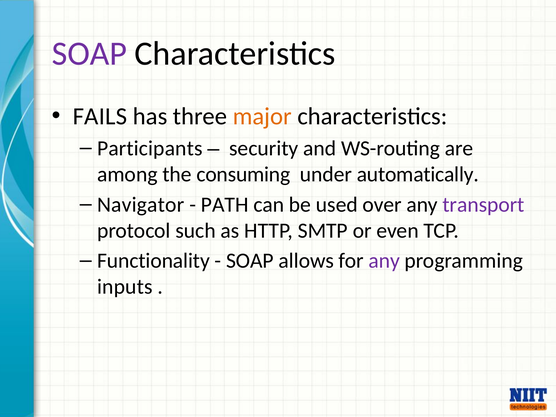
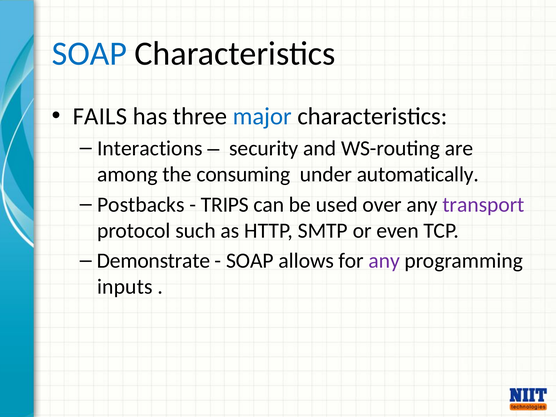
SOAP at (89, 54) colour: purple -> blue
major colour: orange -> blue
Participants: Participants -> Interactions
Navigator: Navigator -> Postbacks
PATH: PATH -> TRIPS
Functionality: Functionality -> Demonstrate
